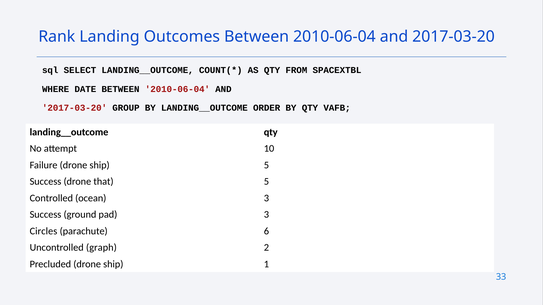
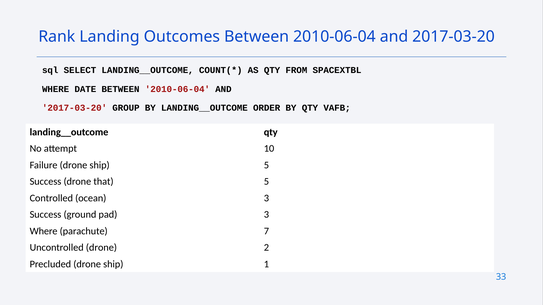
Circles at (43, 231): Circles -> Where
6: 6 -> 7
Uncontrolled graph: graph -> drone
